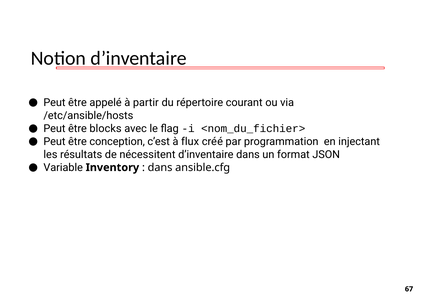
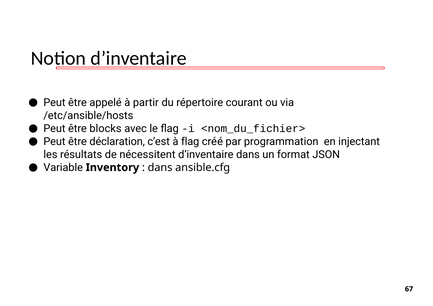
conception: conception -> déclaration
à flux: flux -> flag
